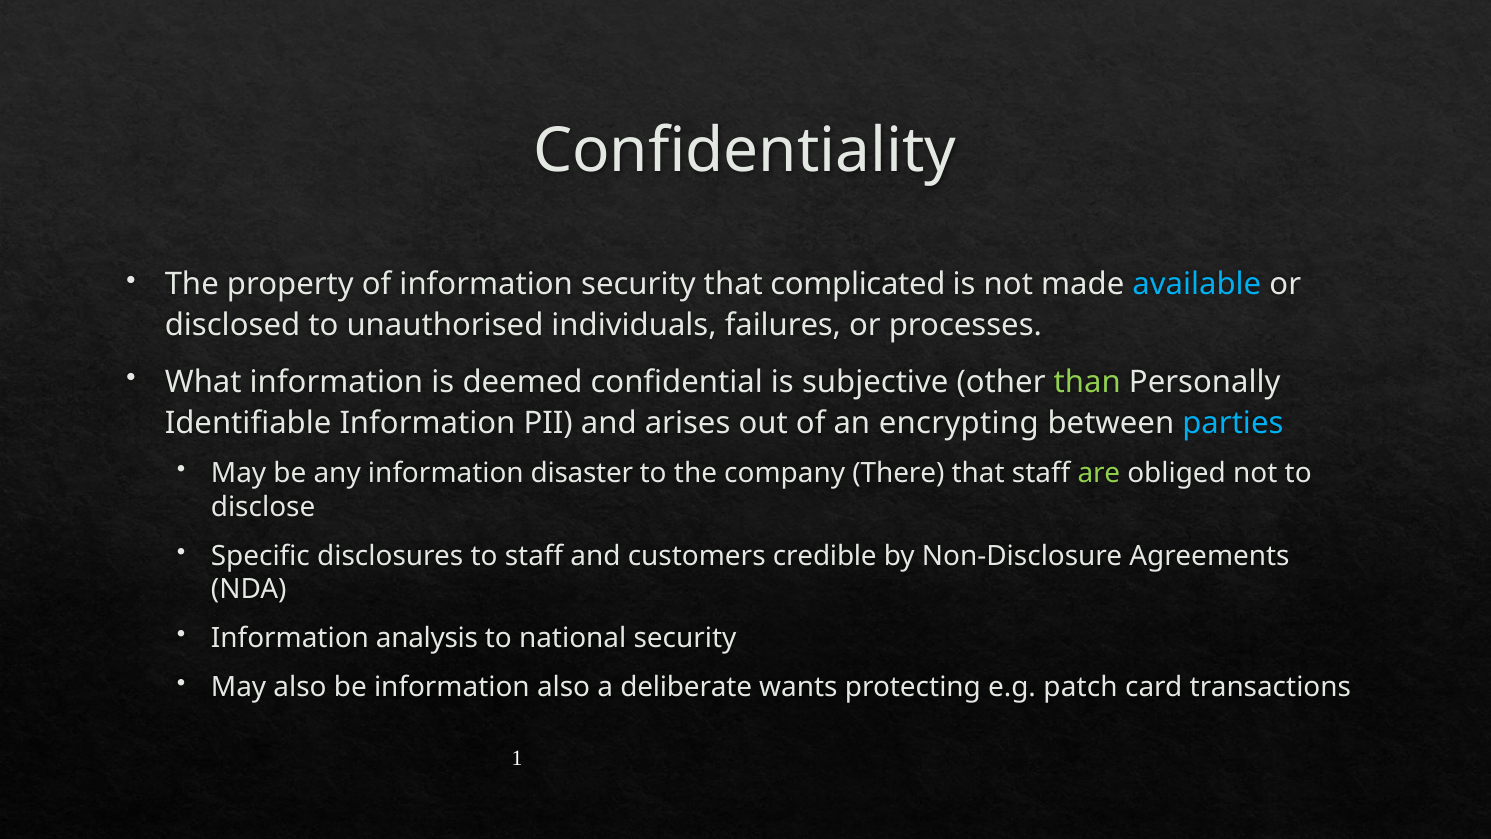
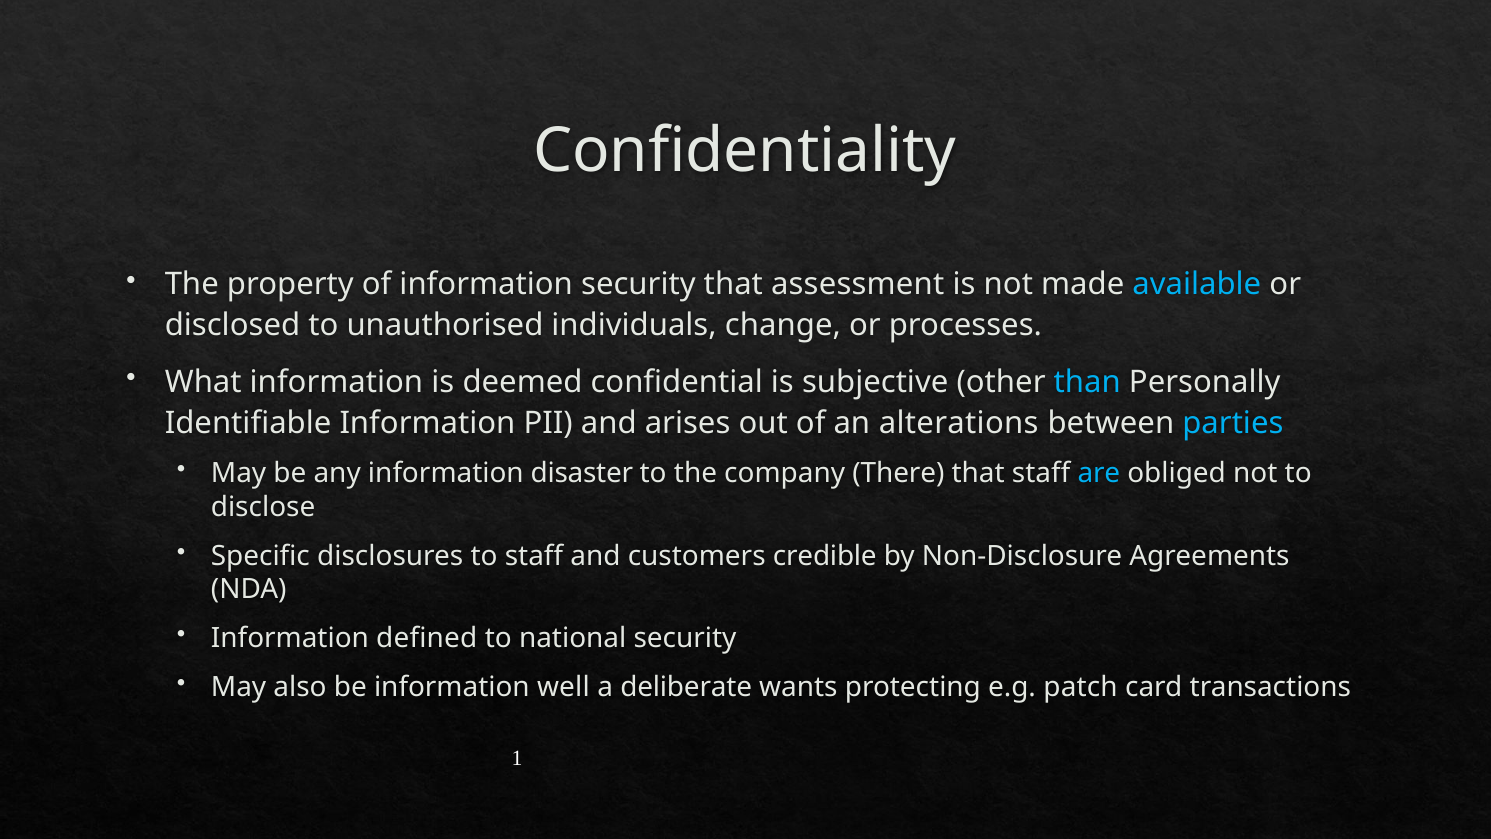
complicated: complicated -> assessment
failures: failures -> change
than colour: light green -> light blue
encrypting: encrypting -> alterations
are colour: light green -> light blue
analysis: analysis -> defined
information also: also -> well
